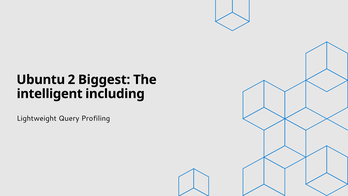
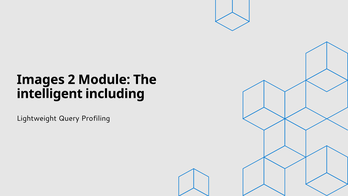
Ubuntu: Ubuntu -> Images
Biggest: Biggest -> Module
